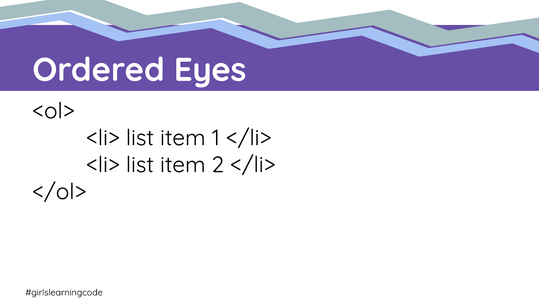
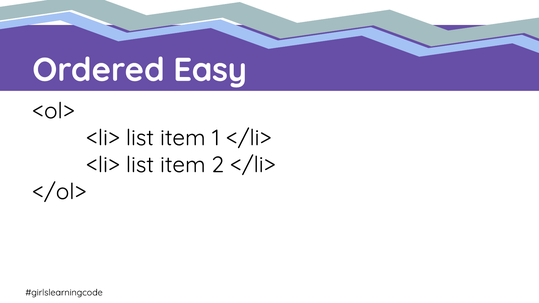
Eyes: Eyes -> Easy
